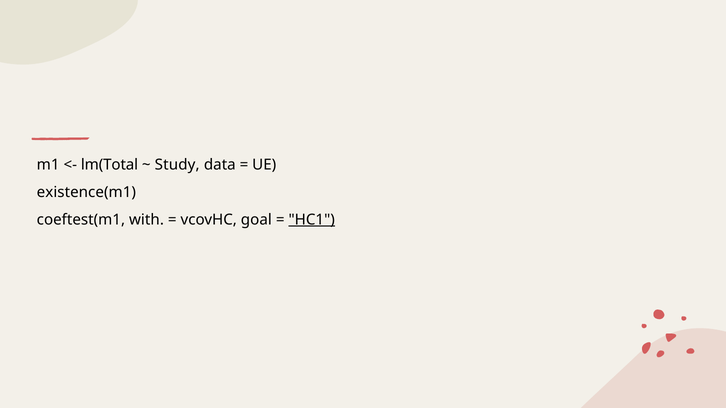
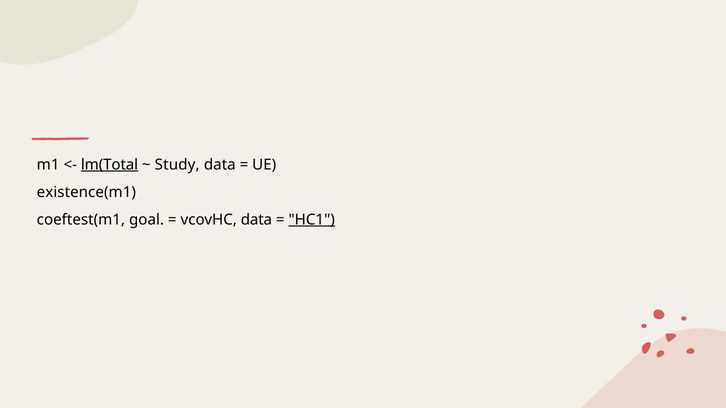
lm(Total underline: none -> present
with: with -> goal
vcovHC goal: goal -> data
